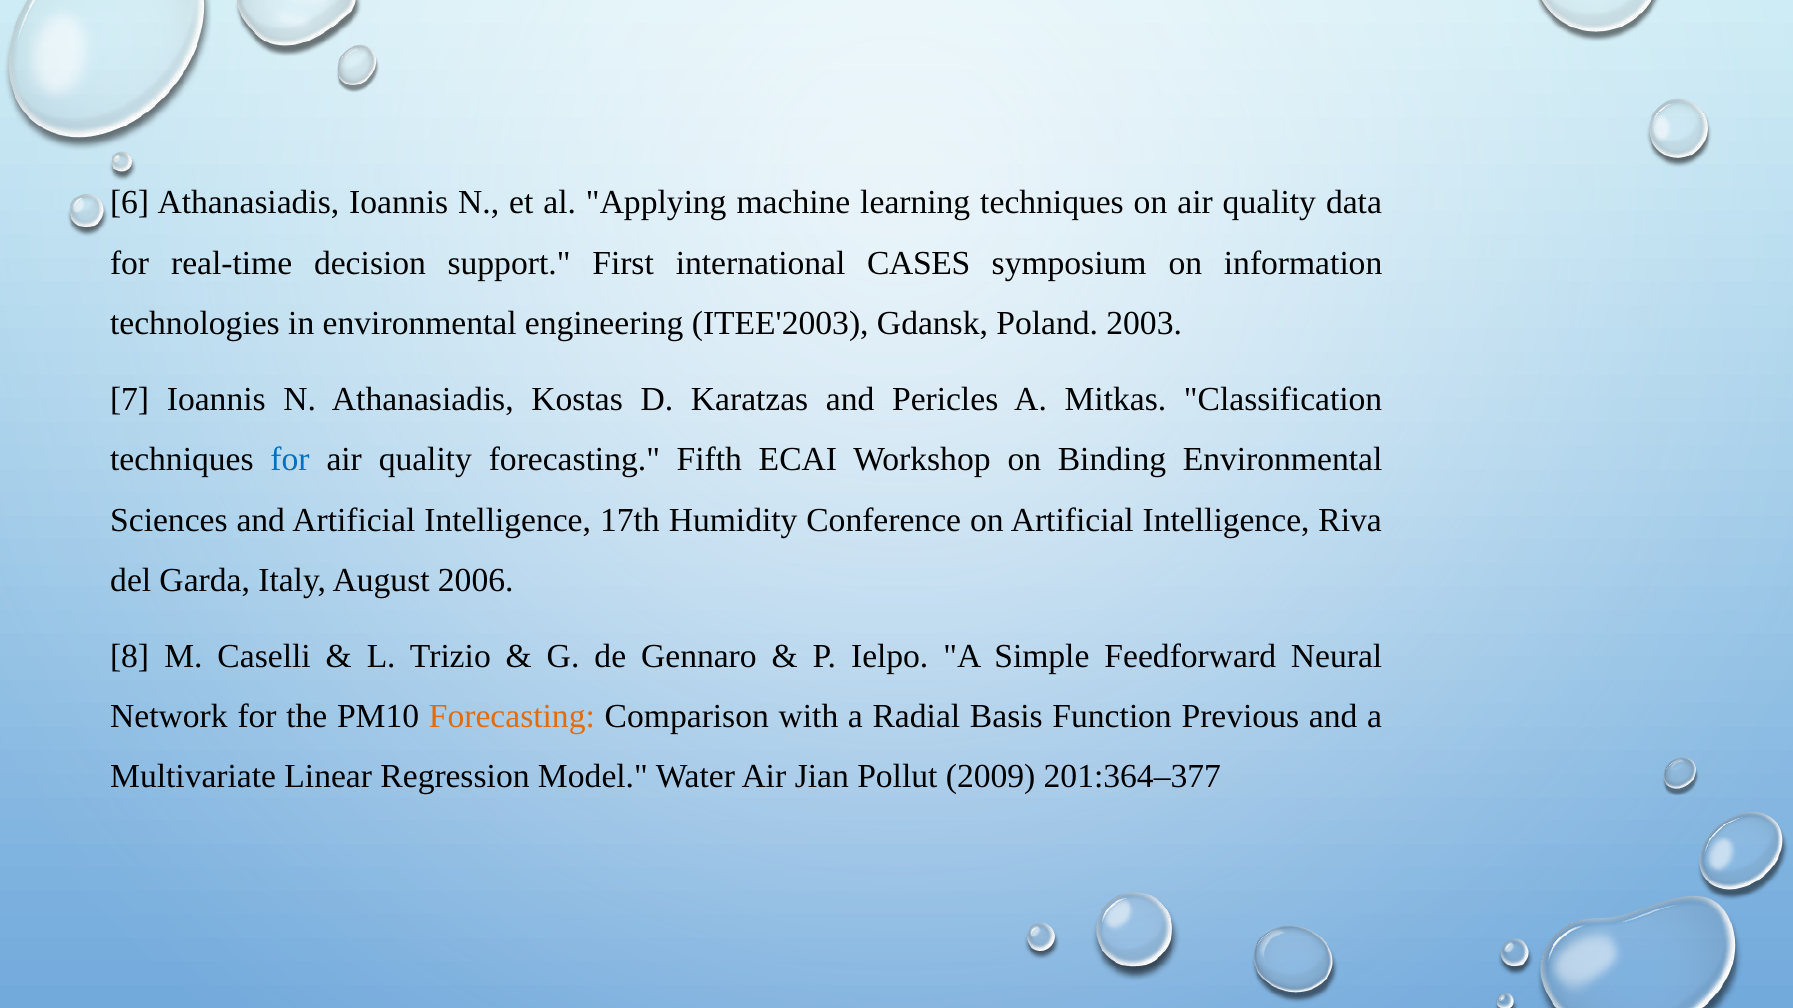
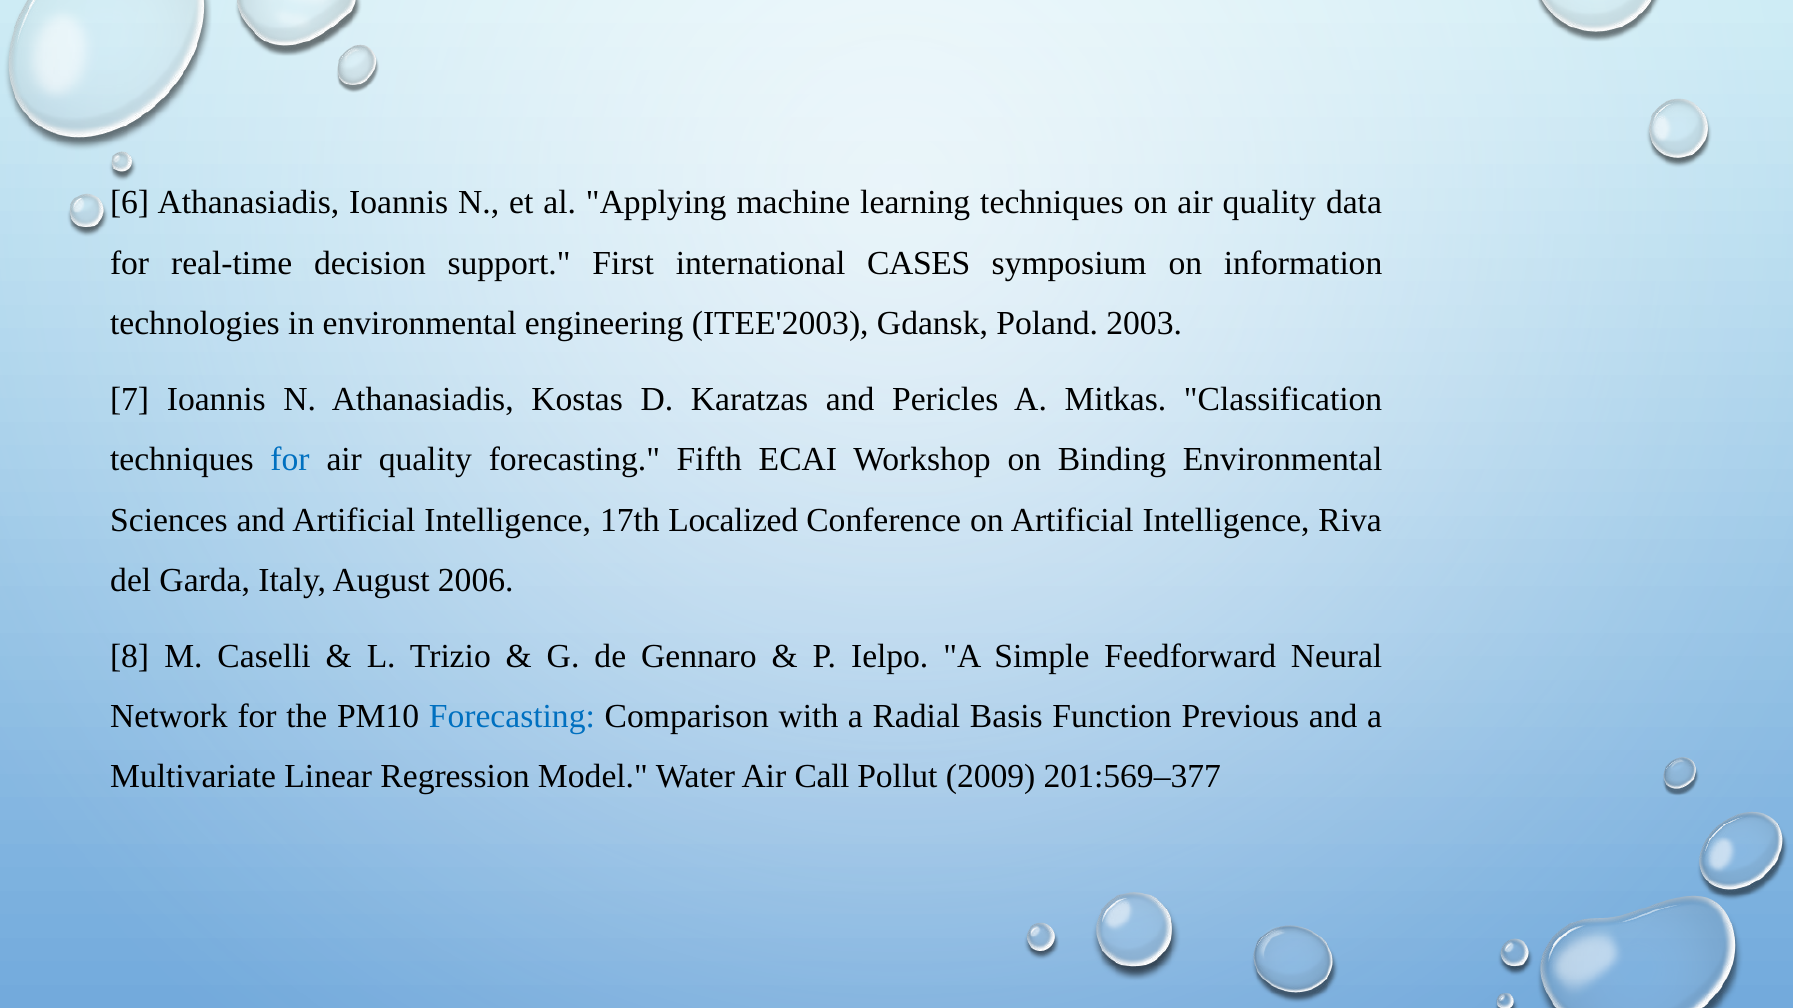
Humidity: Humidity -> Localized
Forecasting at (512, 717) colour: orange -> blue
Jian: Jian -> Call
201:364–377: 201:364–377 -> 201:569–377
